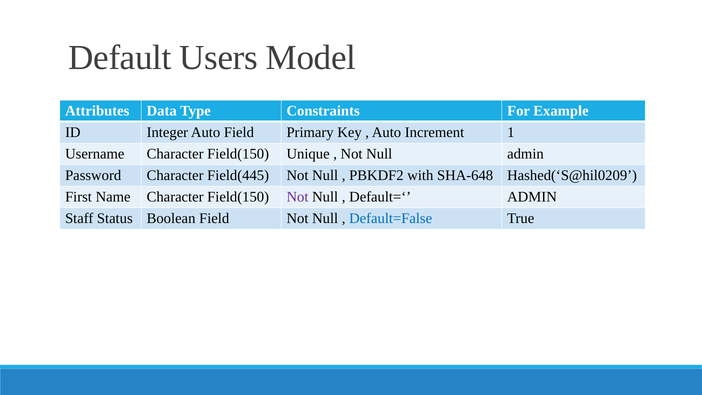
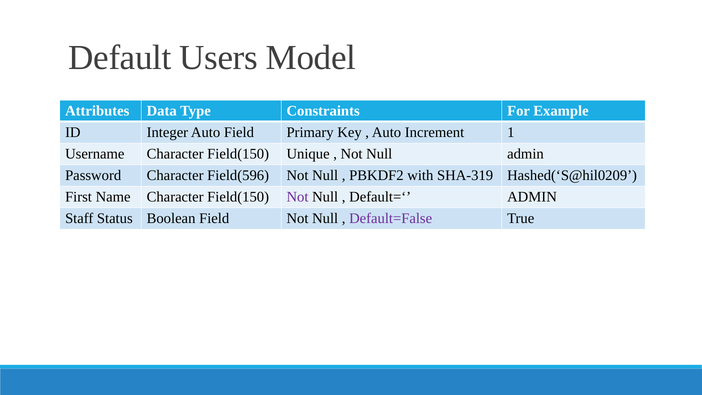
Field(445: Field(445 -> Field(596
SHA-648: SHA-648 -> SHA-319
Default=False colour: blue -> purple
